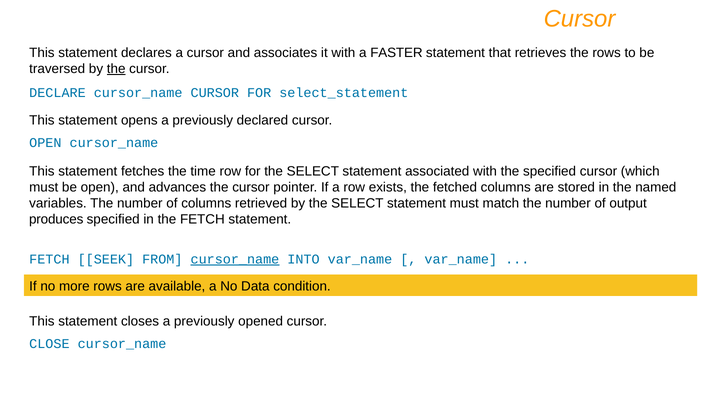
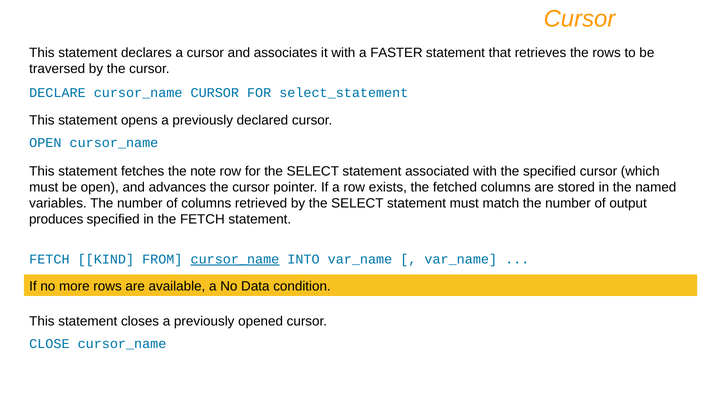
the at (116, 69) underline: present -> none
time: time -> note
SEEK: SEEK -> KIND
